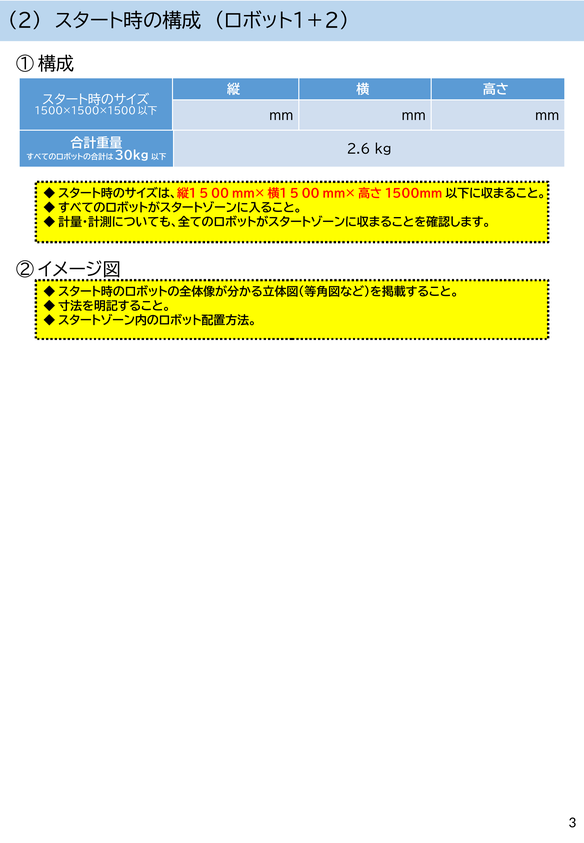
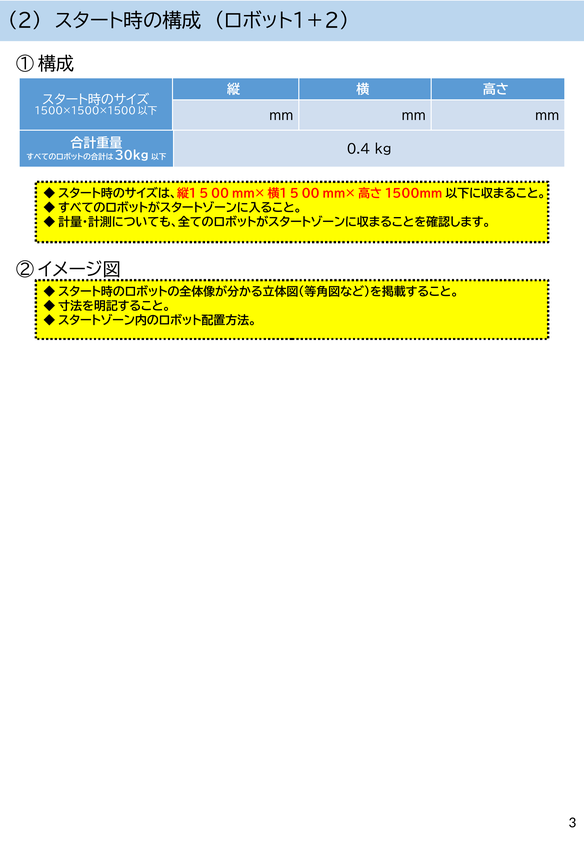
2.6: 2.6 -> 0.4
